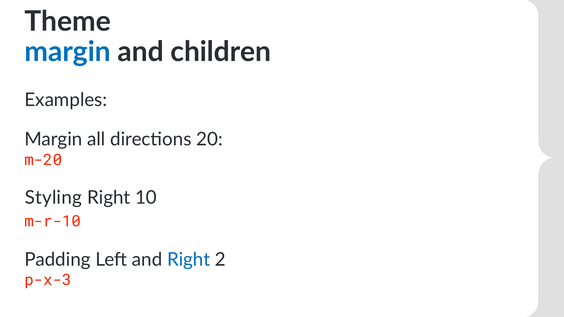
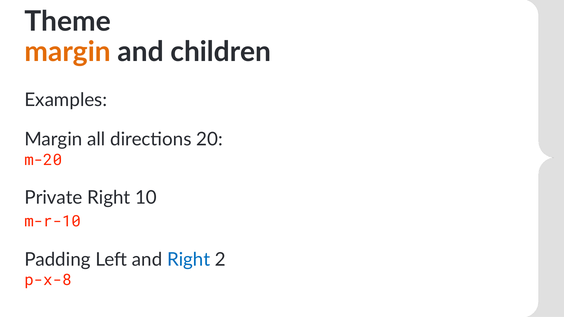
margin at (68, 52) colour: blue -> orange
Styling: Styling -> Private
p-x-3: p-x-3 -> p-x-8
